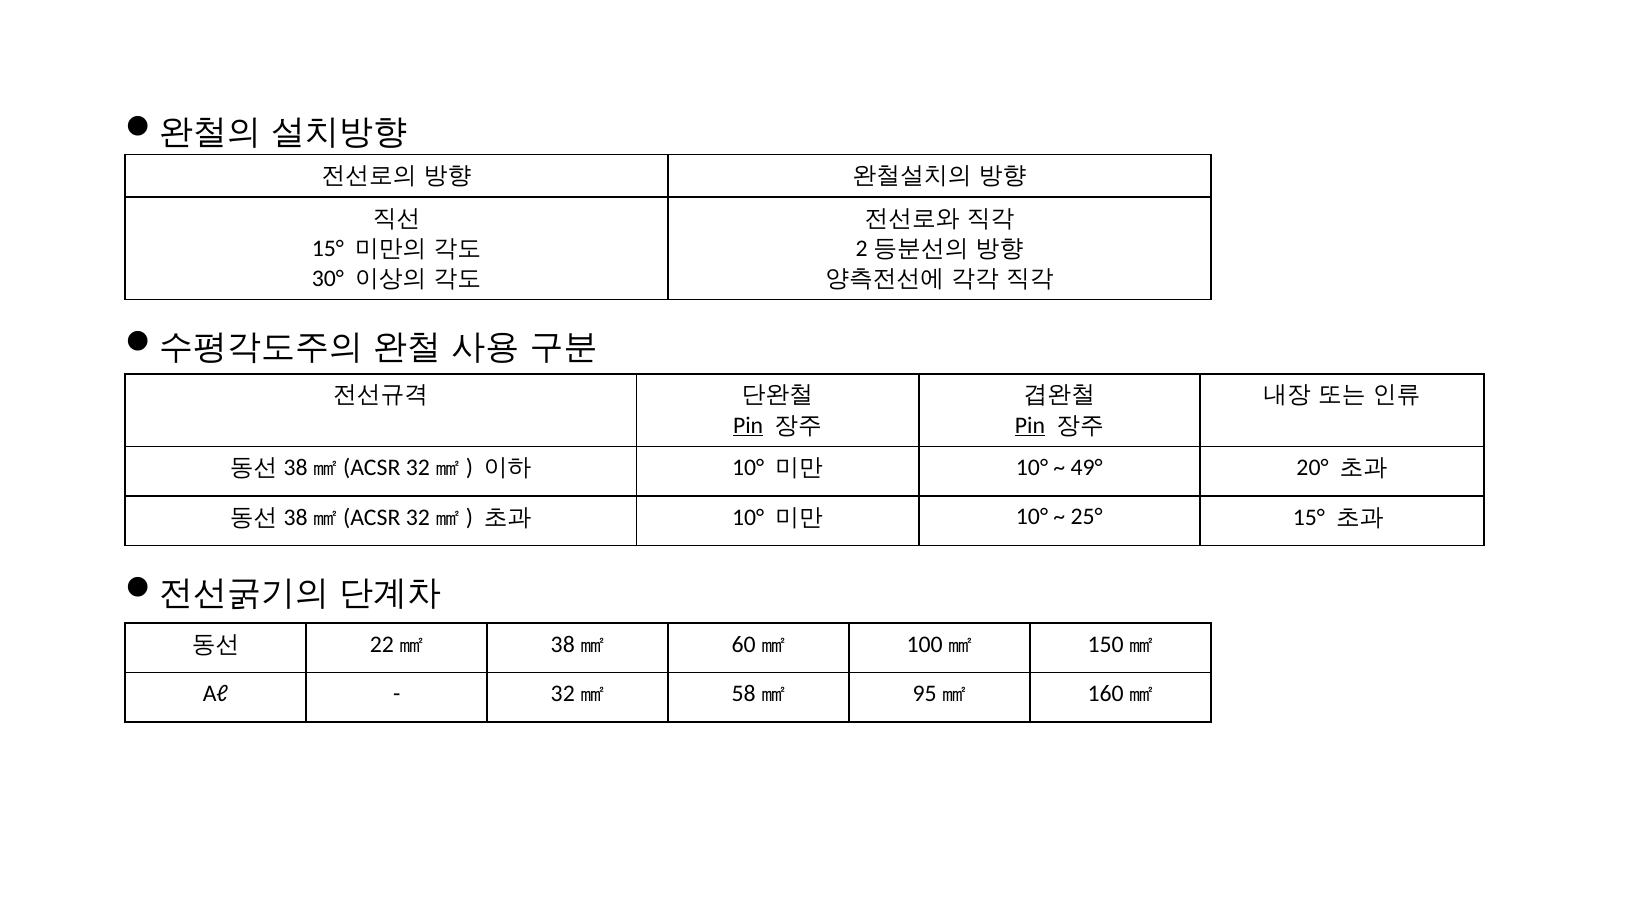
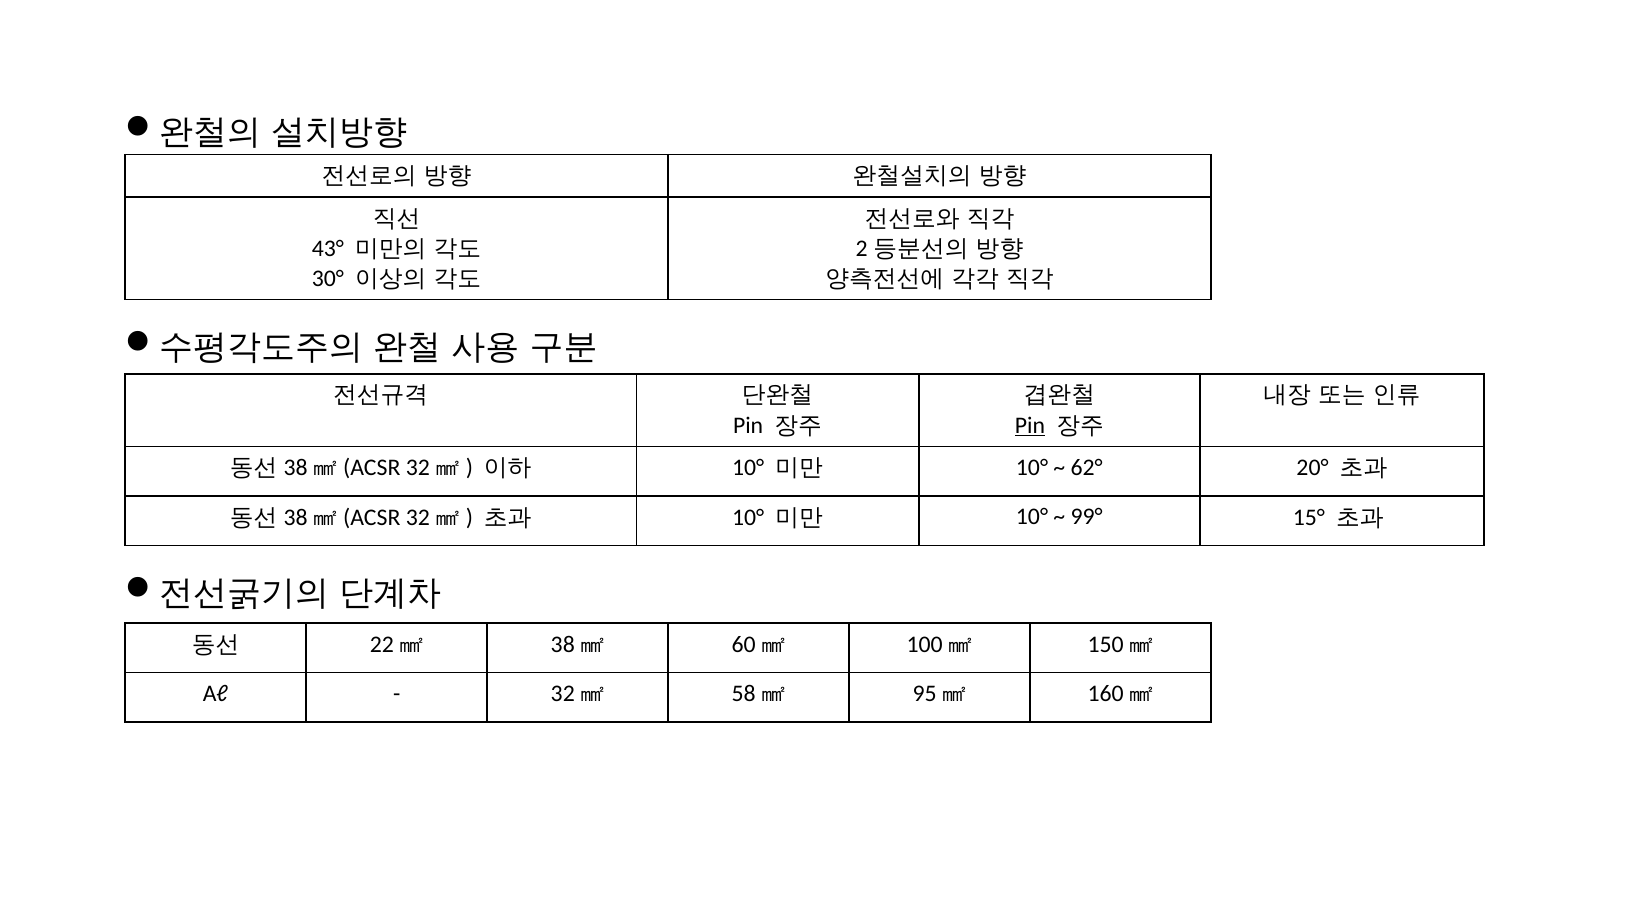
15° at (328, 249): 15° -> 43°
Pin at (748, 425) underline: present -> none
49°: 49° -> 62°
25°: 25° -> 99°
